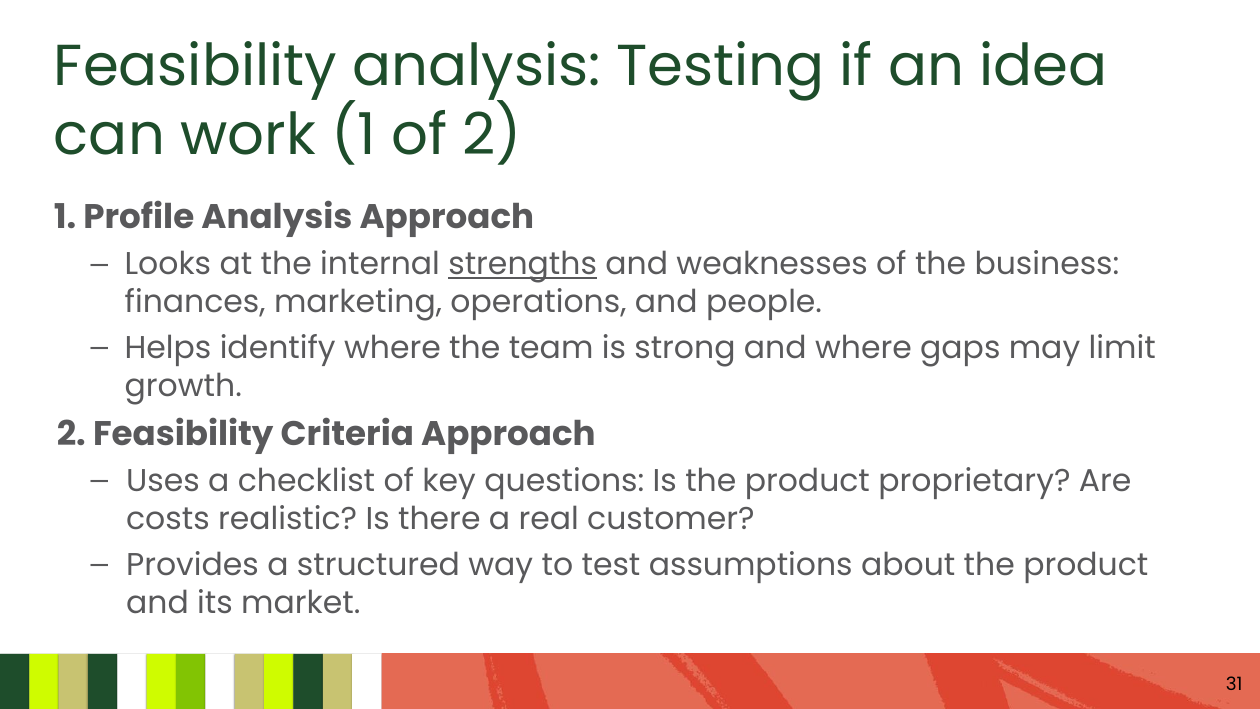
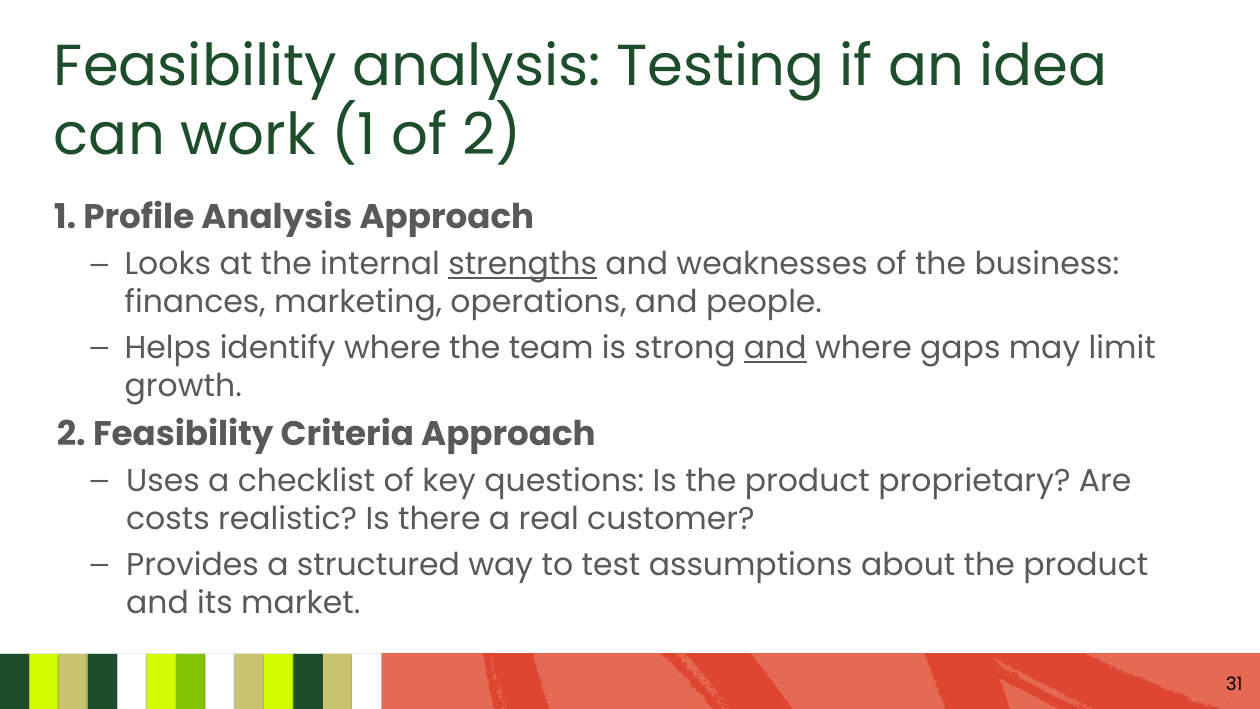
and at (775, 348) underline: none -> present
